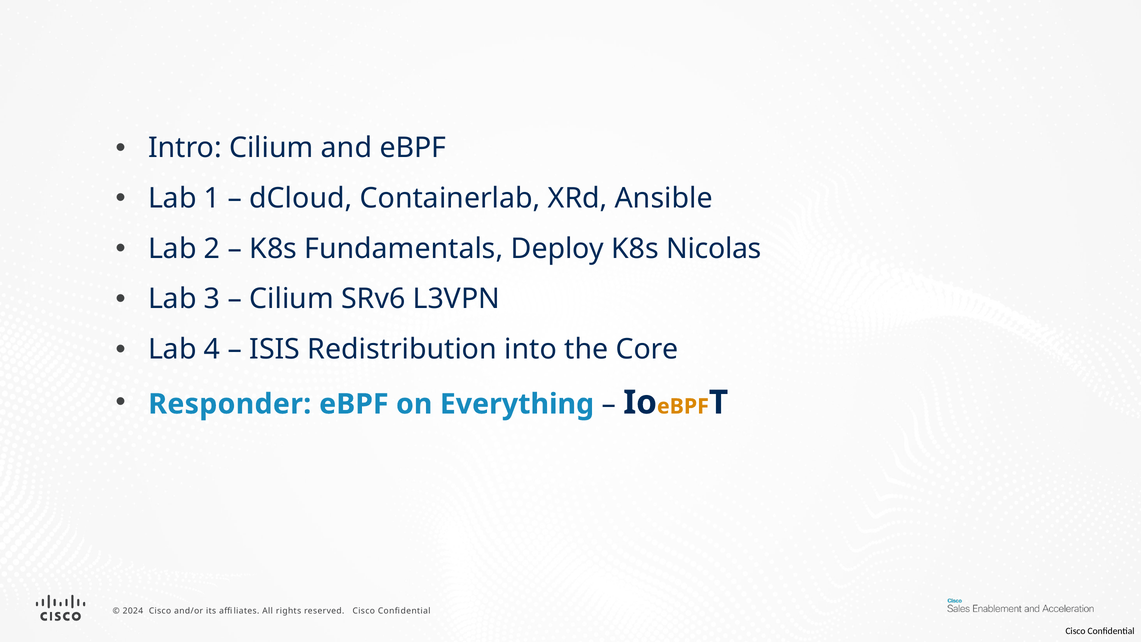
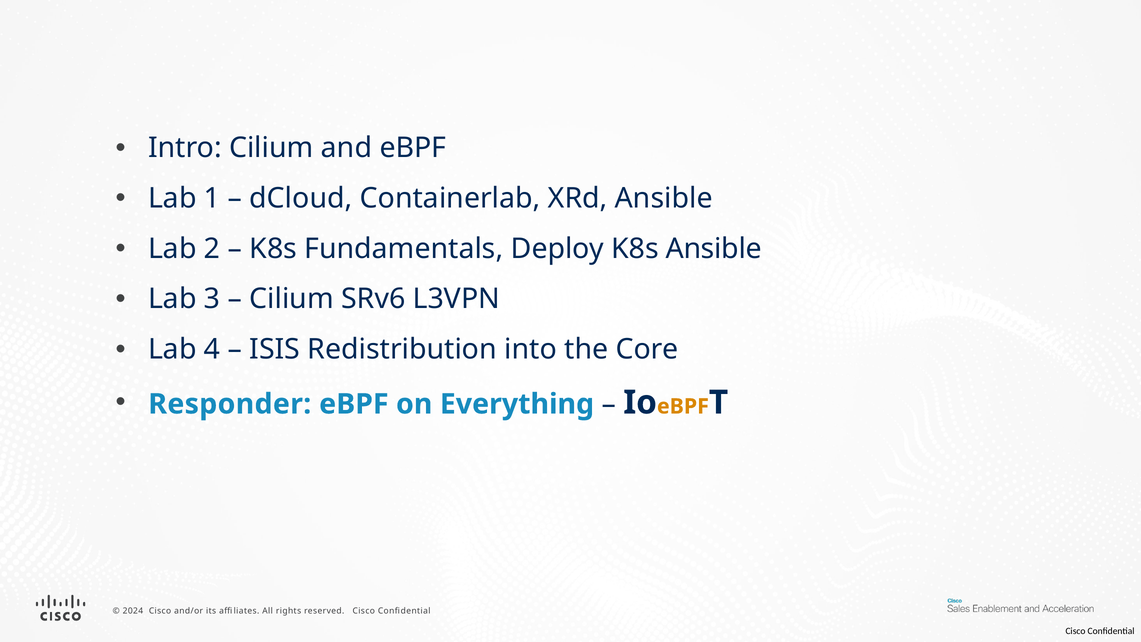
K8s Nicolas: Nicolas -> Ansible
